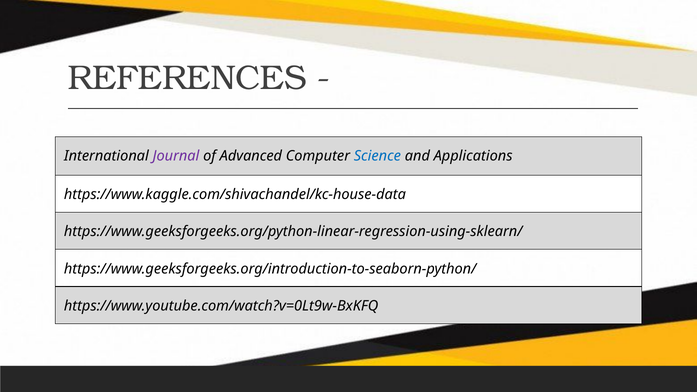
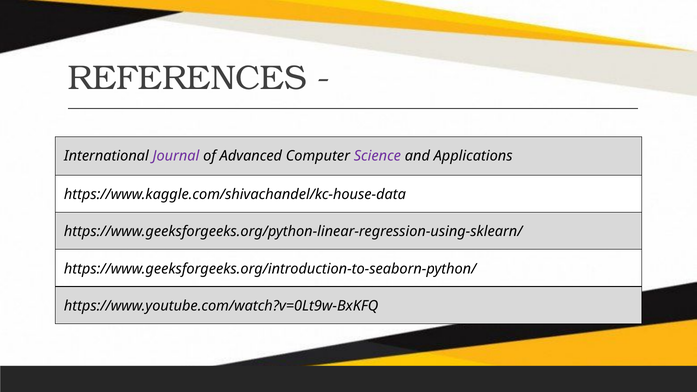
Science colour: blue -> purple
